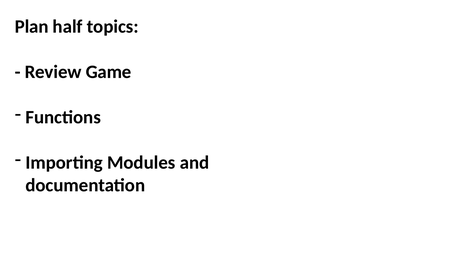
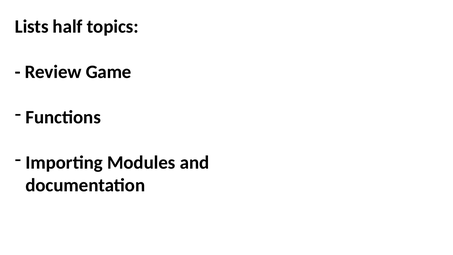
Plan: Plan -> Lists
